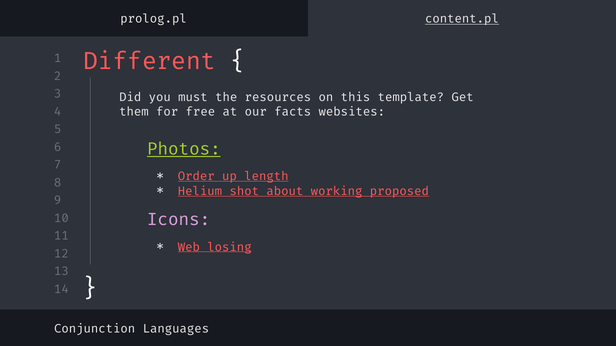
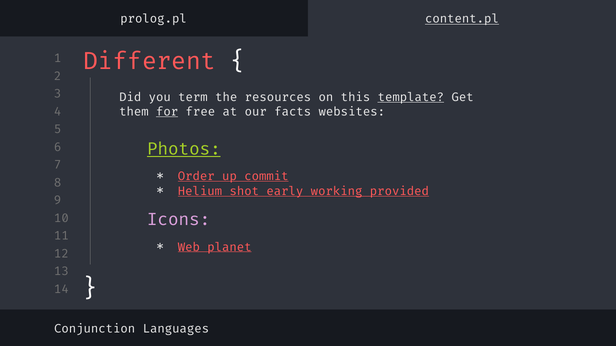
must: must -> term
template underline: none -> present
for underline: none -> present
length: length -> commit
about: about -> early
proposed: proposed -> provided
losing: losing -> planet
